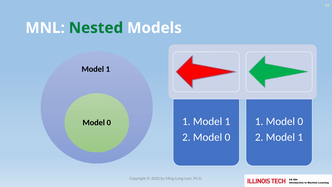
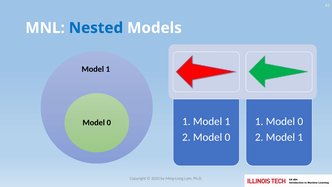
Nested colour: green -> blue
